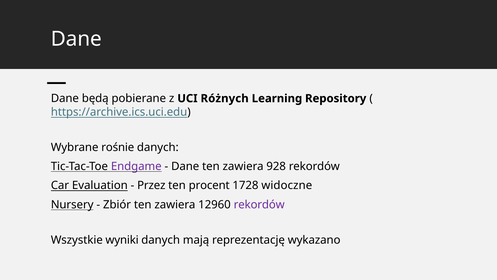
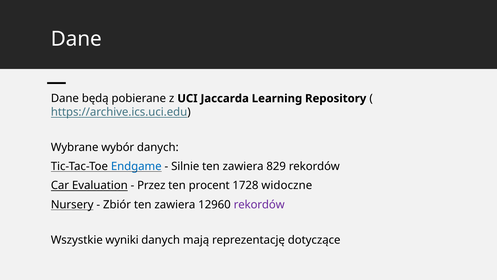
Różnych: Różnych -> Jaccarda
rośnie: rośnie -> wybór
Endgame colour: purple -> blue
Dane at (185, 166): Dane -> Silnie
928: 928 -> 829
wykazano: wykazano -> dotyczące
